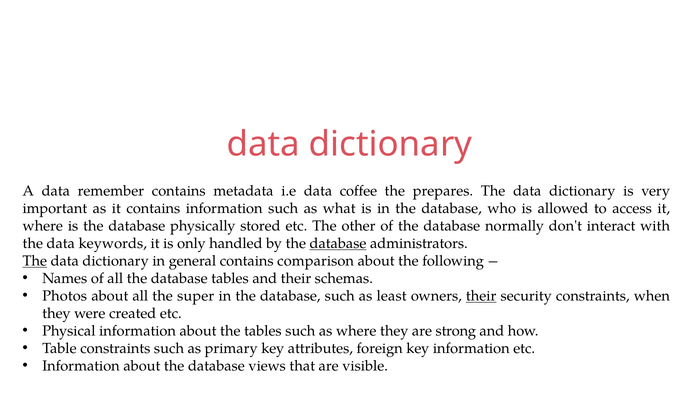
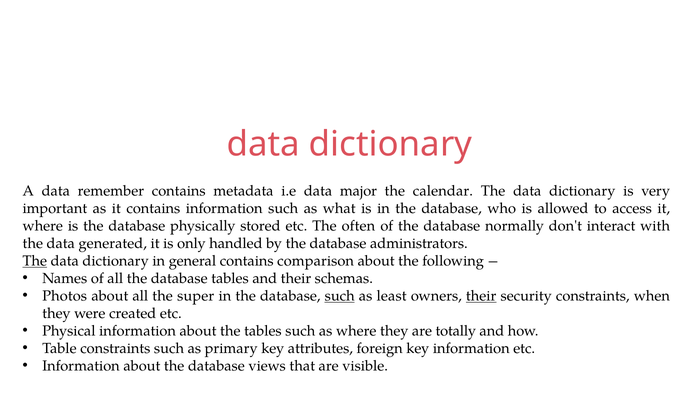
coffee: coffee -> major
prepares: prepares -> calendar
other: other -> often
keywords: keywords -> generated
database at (338, 244) underline: present -> none
such at (340, 296) underline: none -> present
strong: strong -> totally
